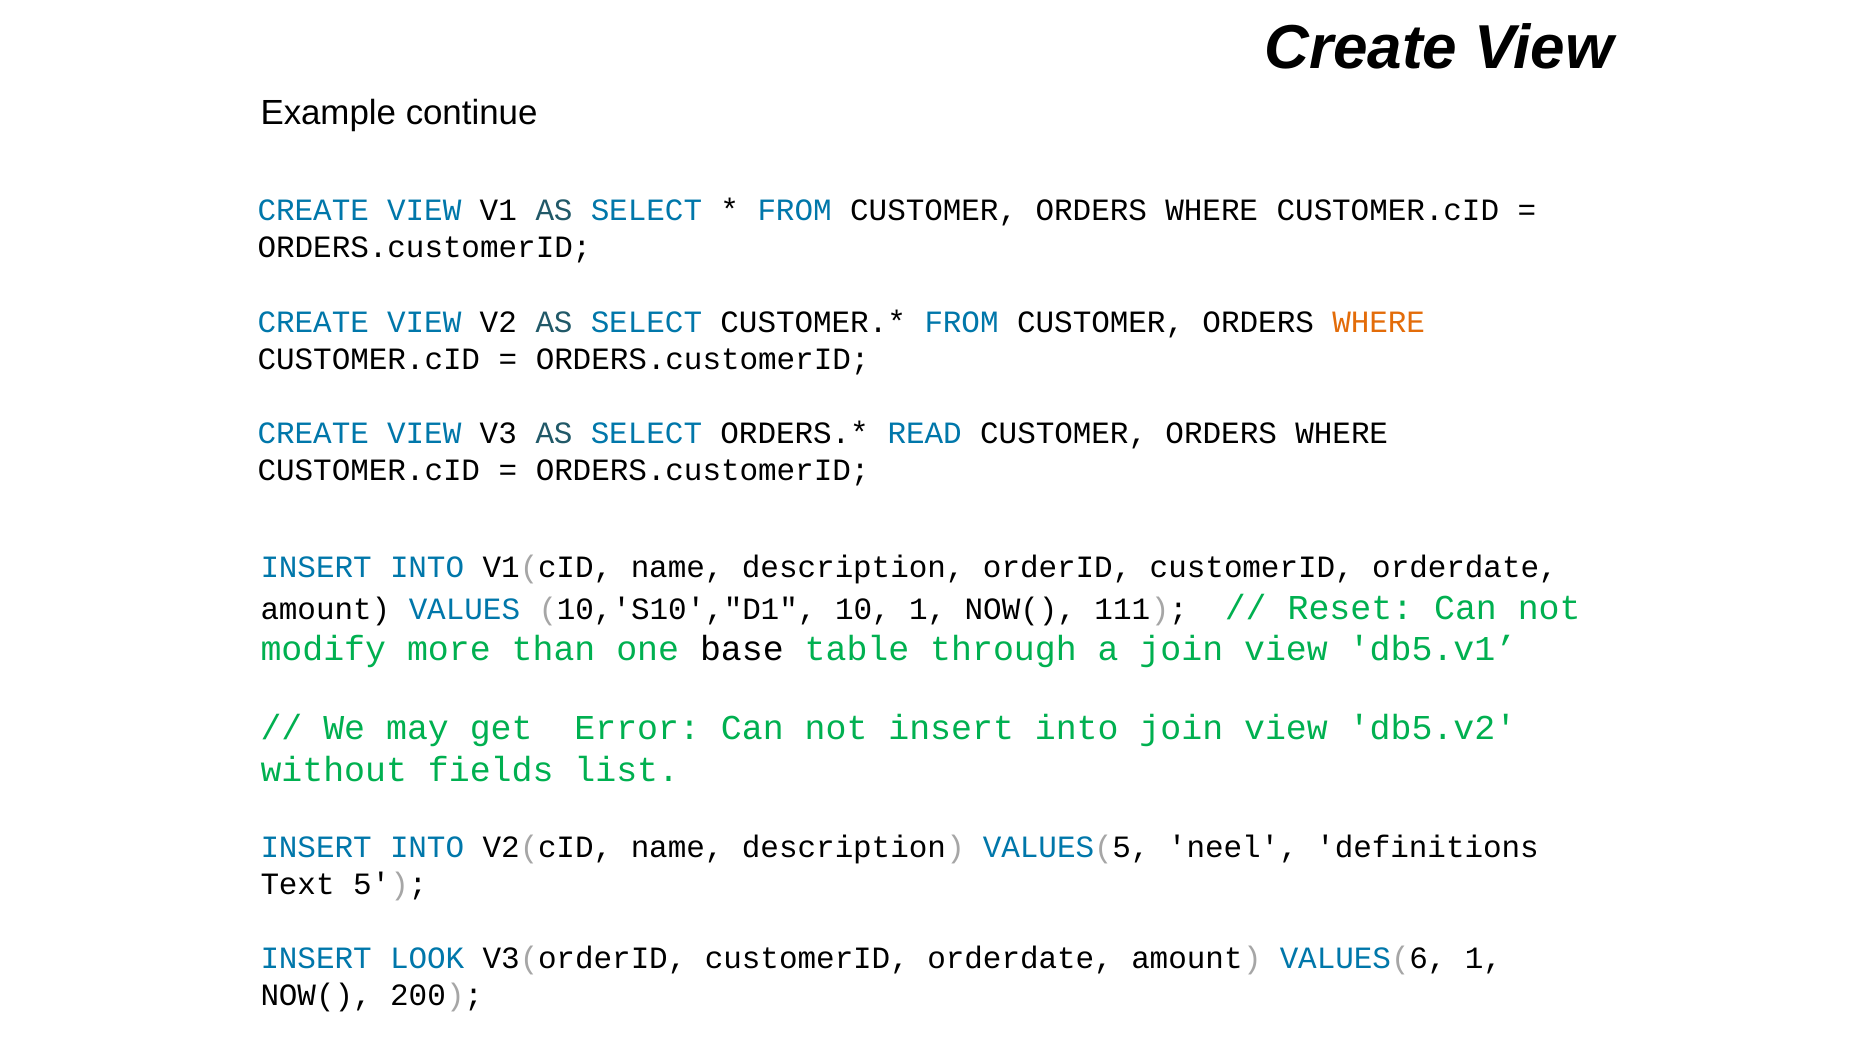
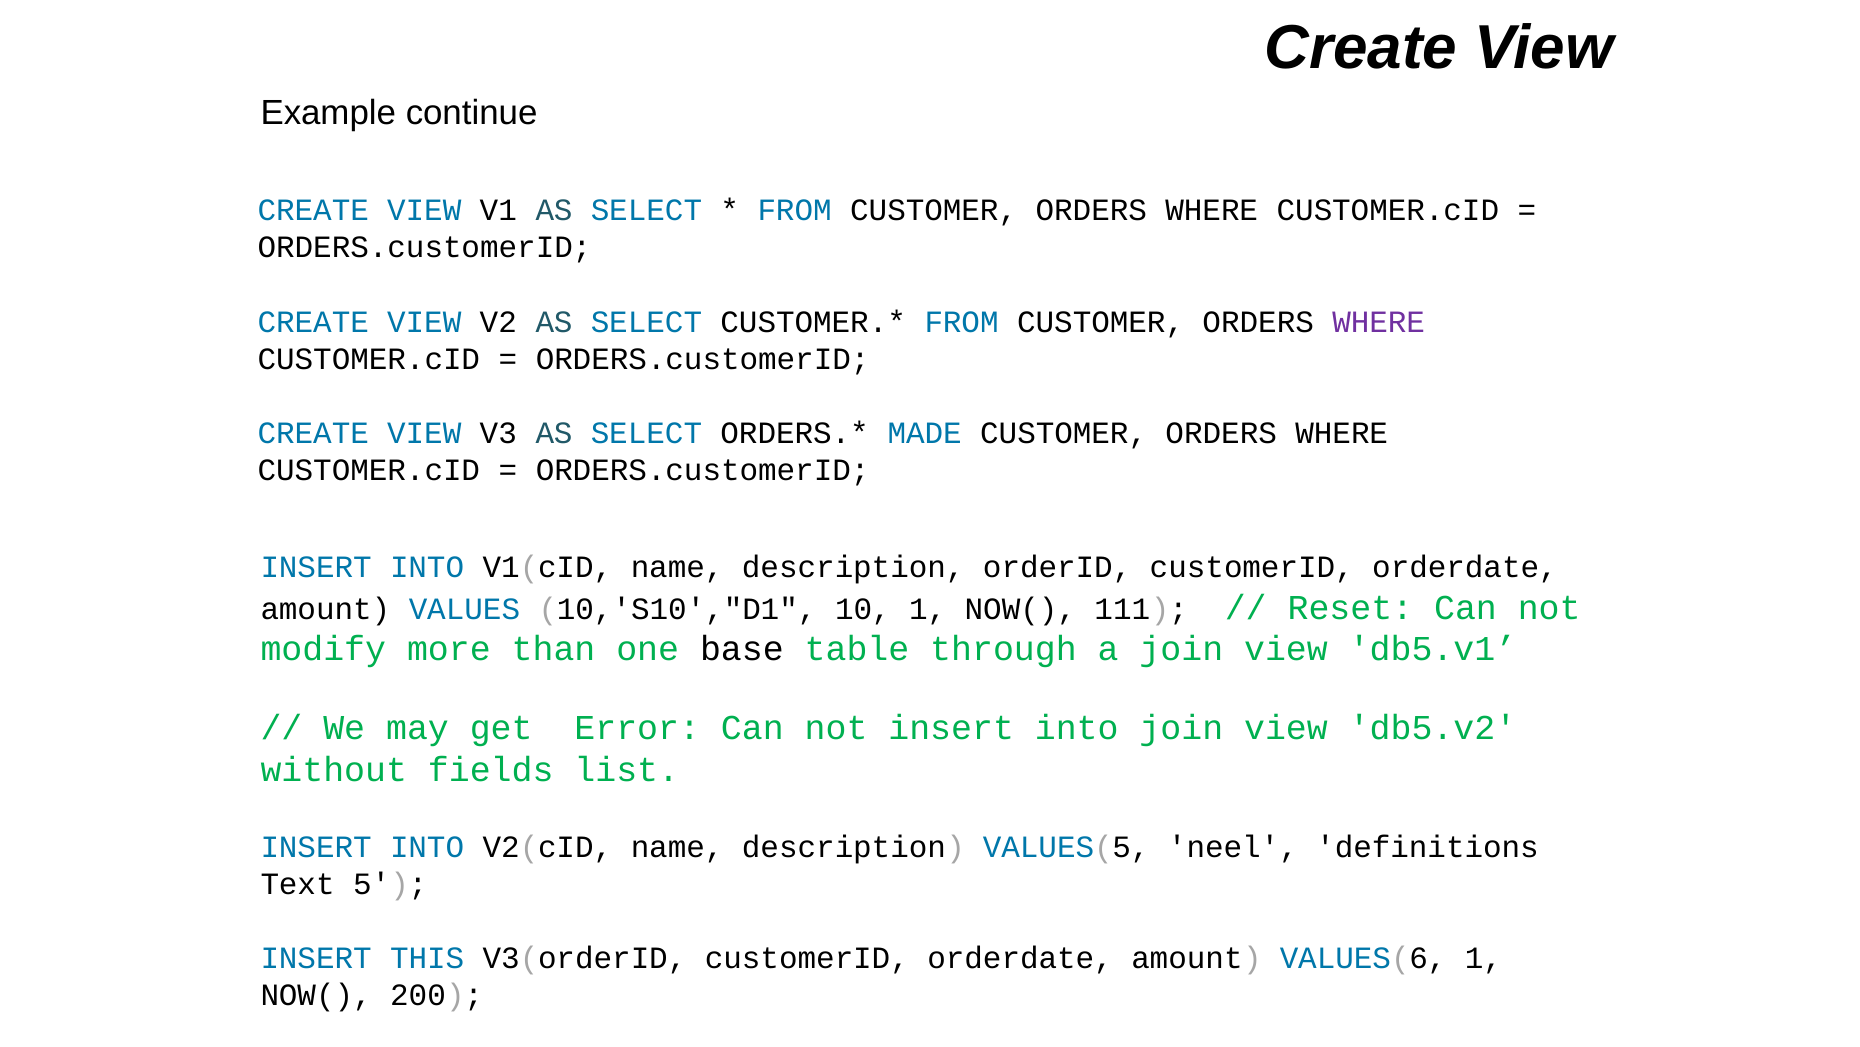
WHERE at (1379, 322) colour: orange -> purple
READ: READ -> MADE
LOOK: LOOK -> THIS
